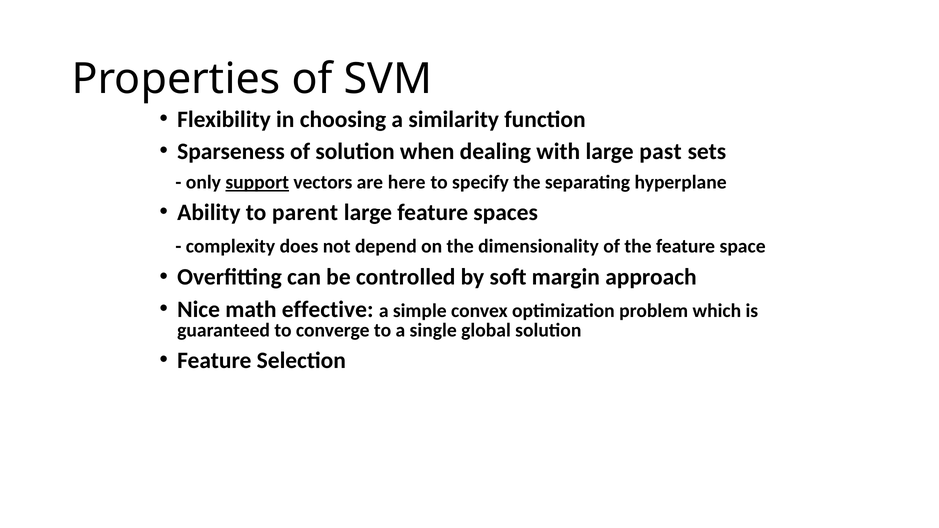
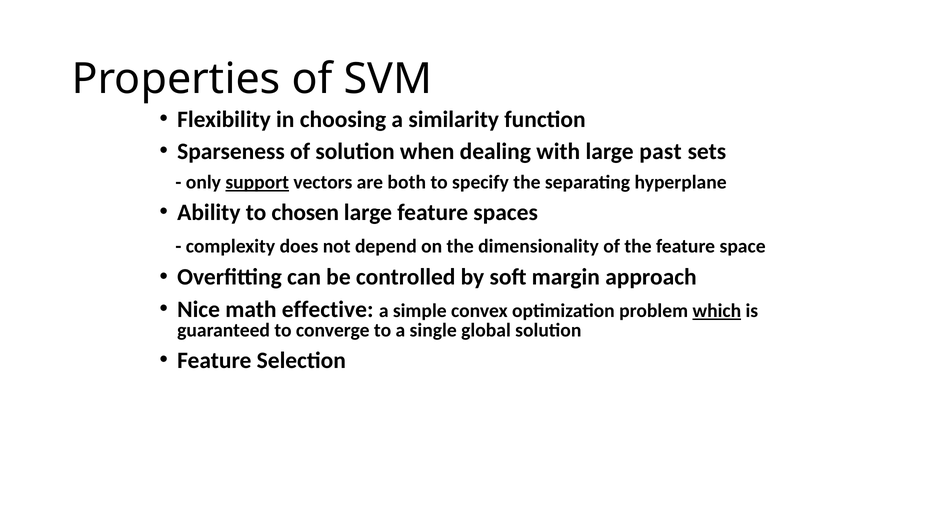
here: here -> both
parent: parent -> chosen
which underline: none -> present
